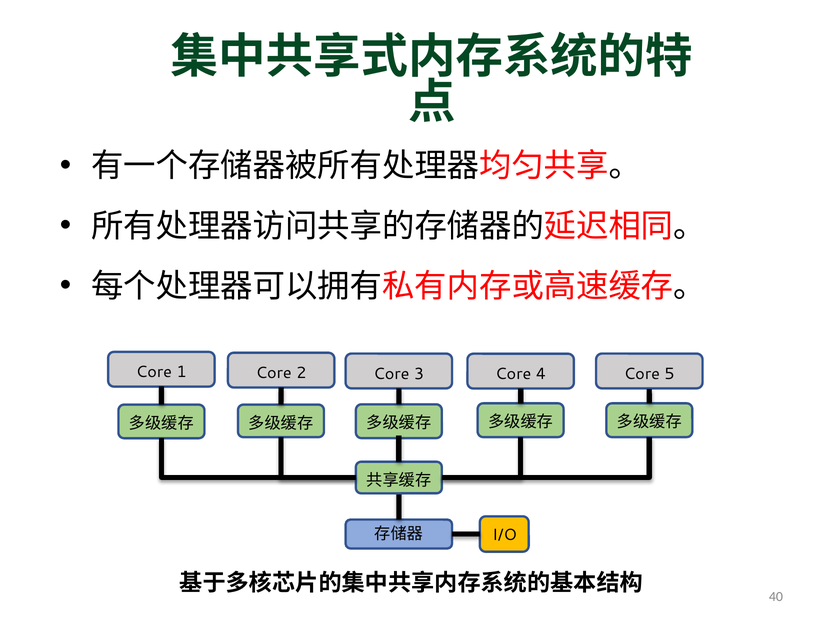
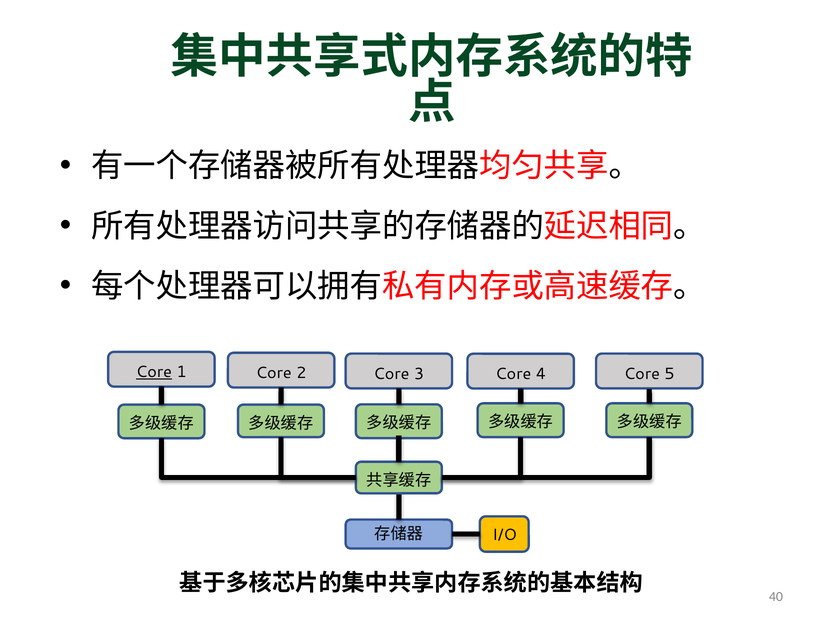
Core at (154, 372) underline: none -> present
